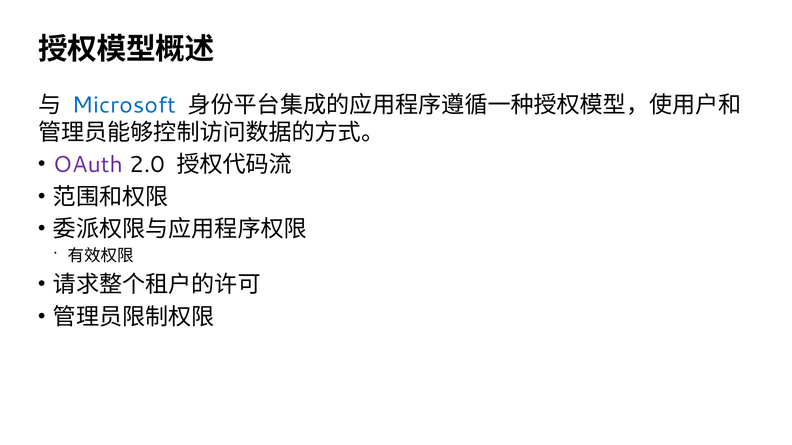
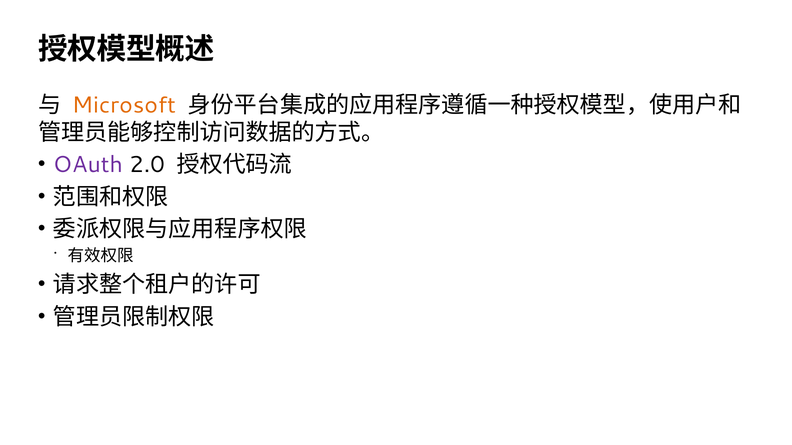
Microsoft colour: blue -> orange
